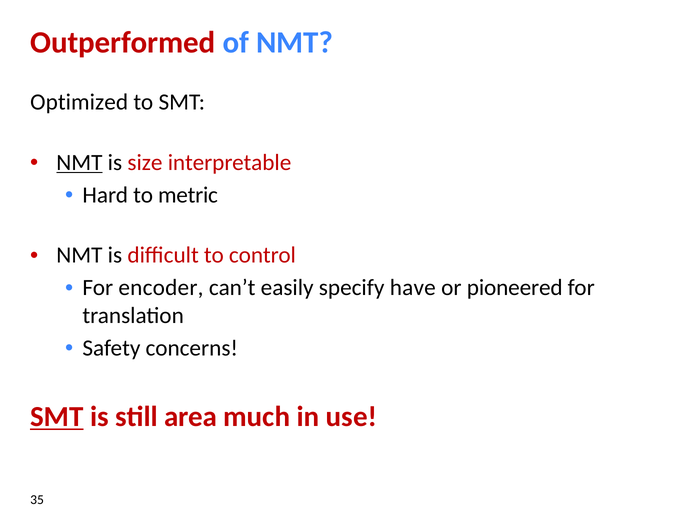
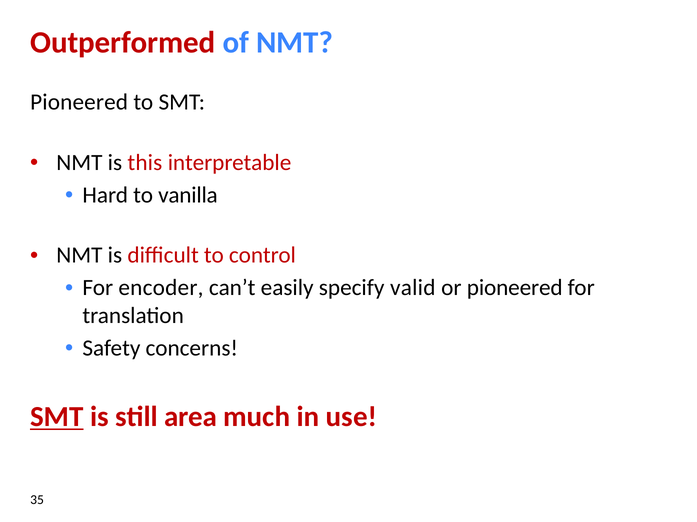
Optimized at (79, 102): Optimized -> Pioneered
NMT at (79, 163) underline: present -> none
size: size -> this
metric: metric -> vanilla
have: have -> valid
